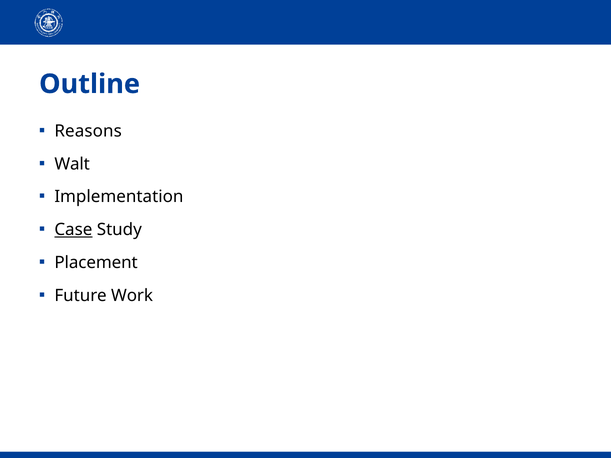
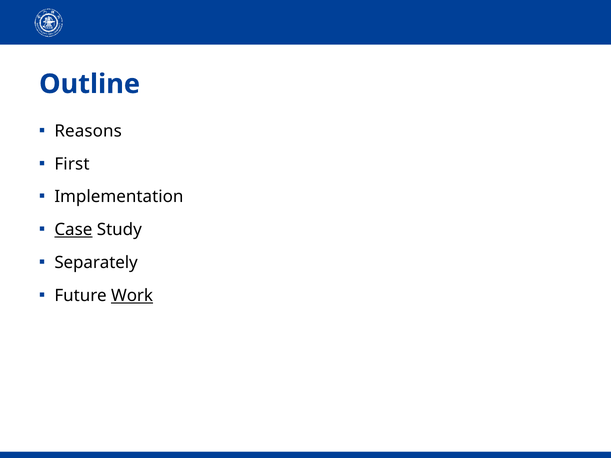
Walt: Walt -> First
Placement: Placement -> Separately
Work underline: none -> present
